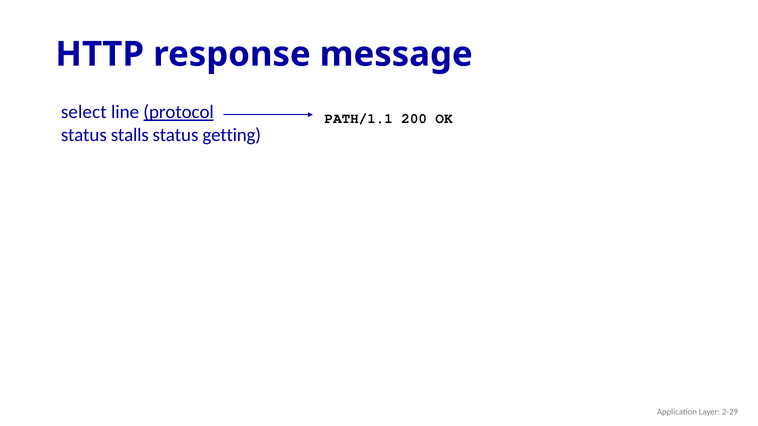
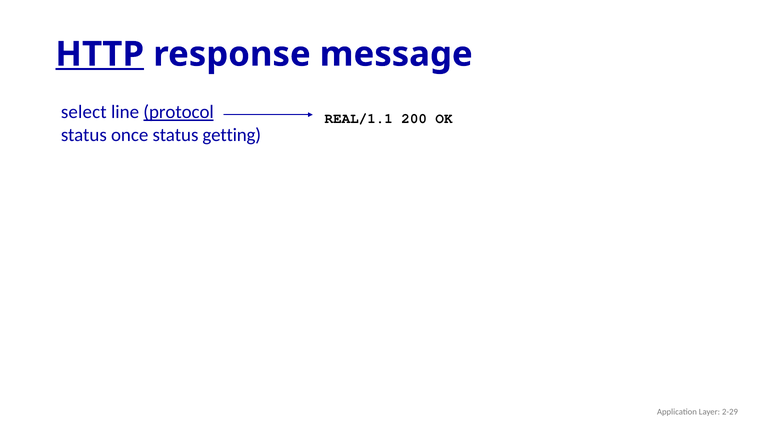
HTTP underline: none -> present
PATH/1.1: PATH/1.1 -> REAL/1.1
stalls: stalls -> once
